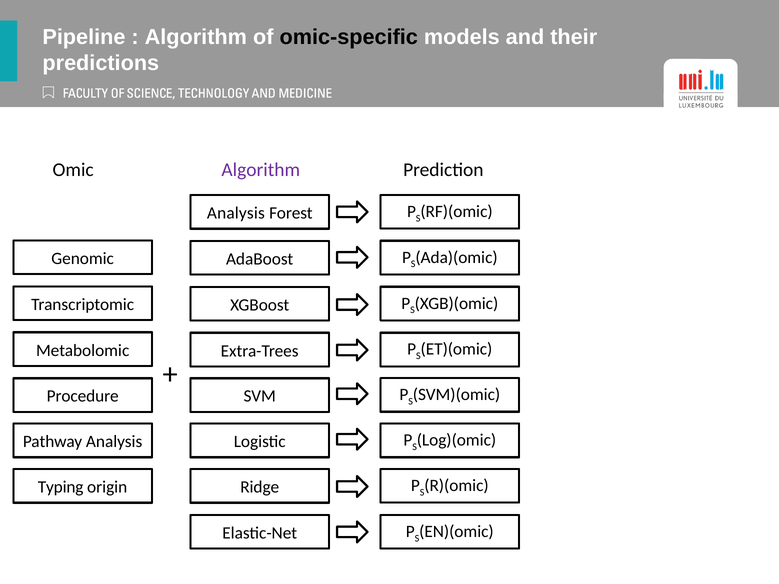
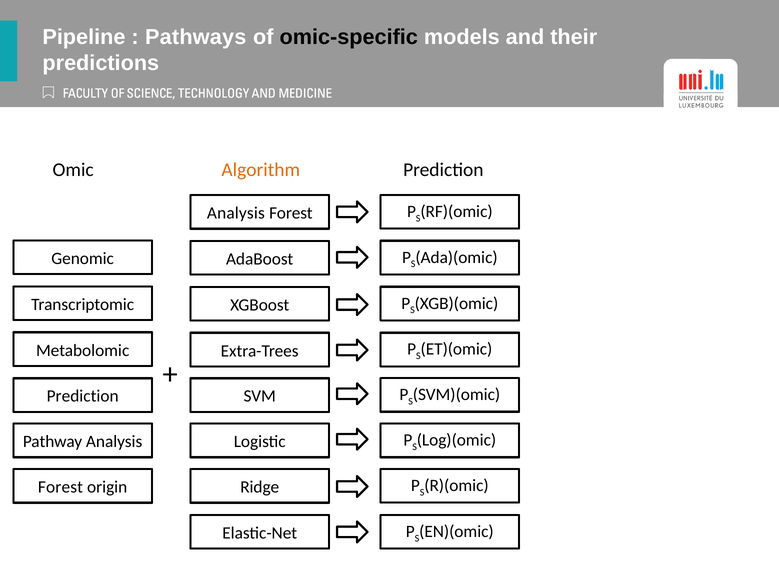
Algorithm at (196, 37): Algorithm -> Pathways
Algorithm at (261, 170) colour: purple -> orange
Procedure at (83, 396): Procedure -> Prediction
Typing at (61, 487): Typing -> Forest
